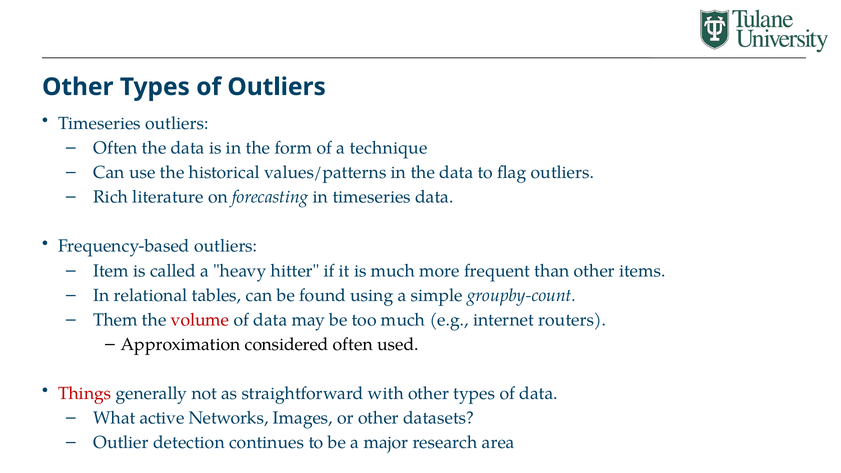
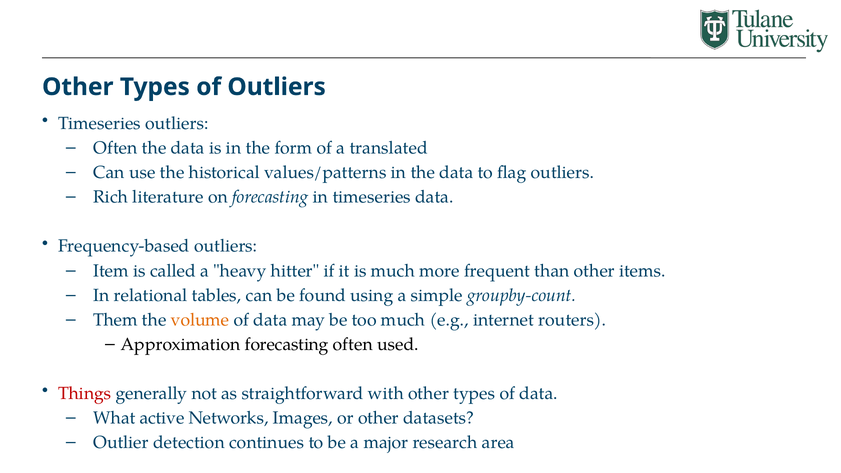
technique: technique -> translated
volume colour: red -> orange
Approximation considered: considered -> forecasting
